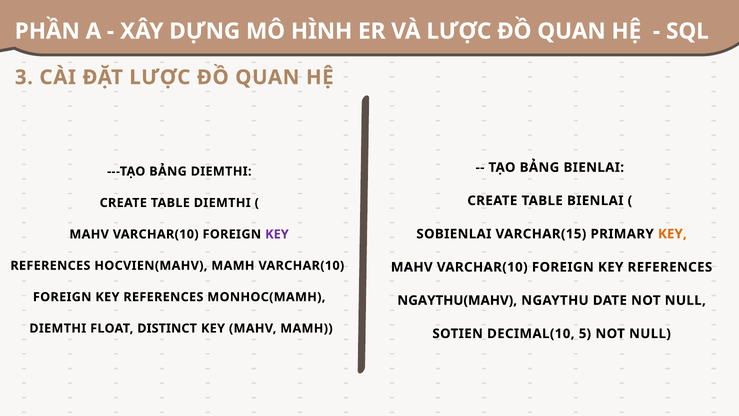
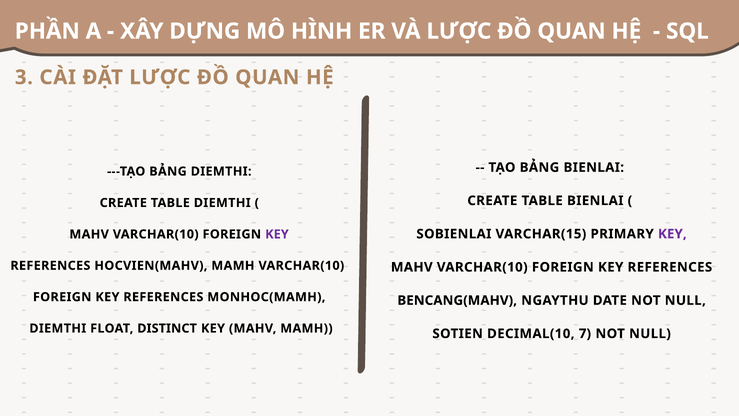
KEY at (672, 234) colour: orange -> purple
NGAYTHU(MAHV: NGAYTHU(MAHV -> BENCANG(MAHV
5: 5 -> 7
